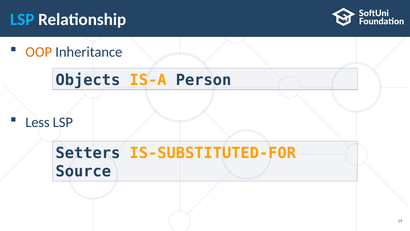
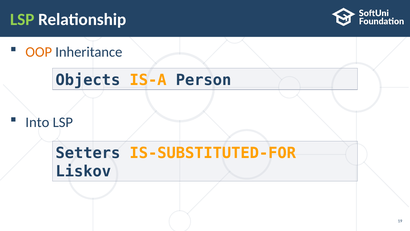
LSP at (22, 19) colour: light blue -> light green
Less: Less -> Into
Source: Source -> Liskov
